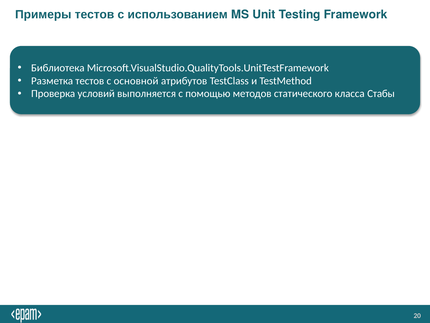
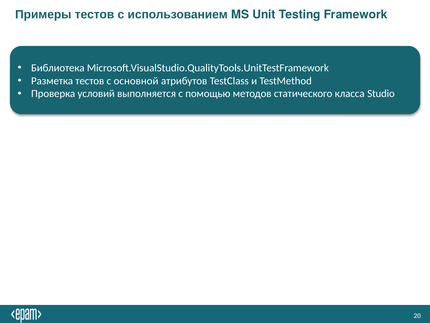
Стабы: Стабы -> Studio
